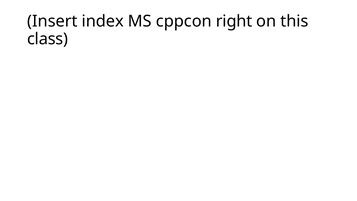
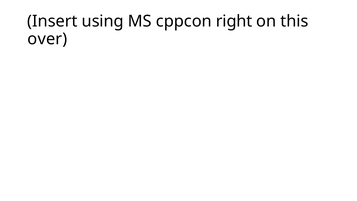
index: index -> using
class: class -> over
